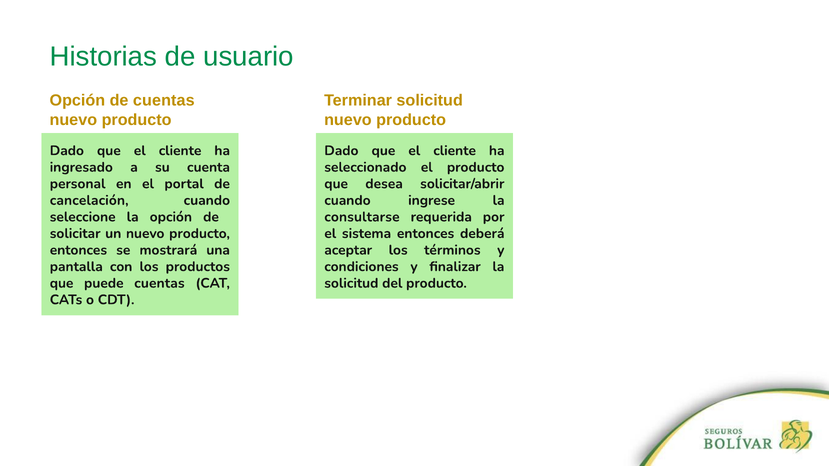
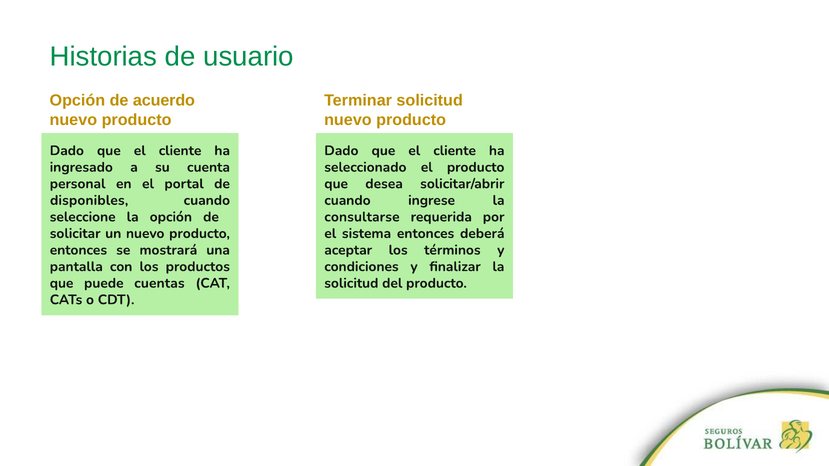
de cuentas: cuentas -> acuerdo
cancelación: cancelación -> disponibles
